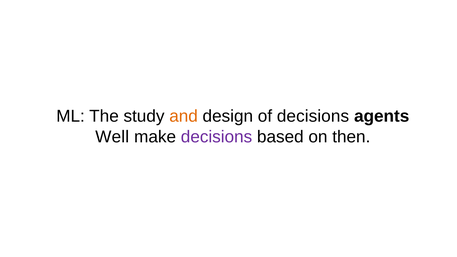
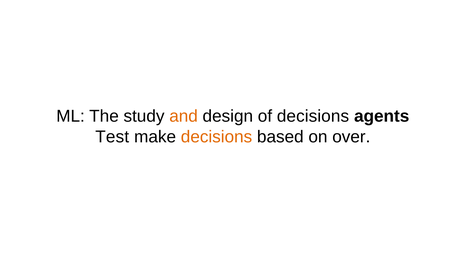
Well: Well -> Test
decisions at (217, 137) colour: purple -> orange
then: then -> over
